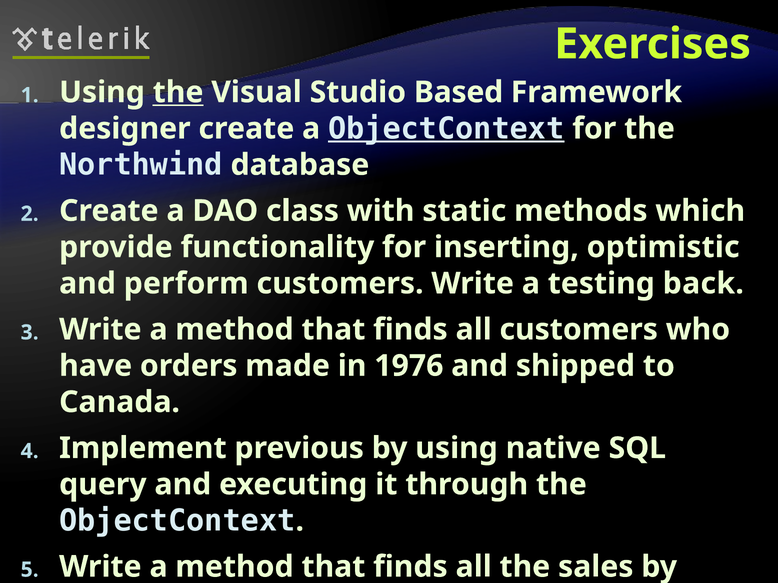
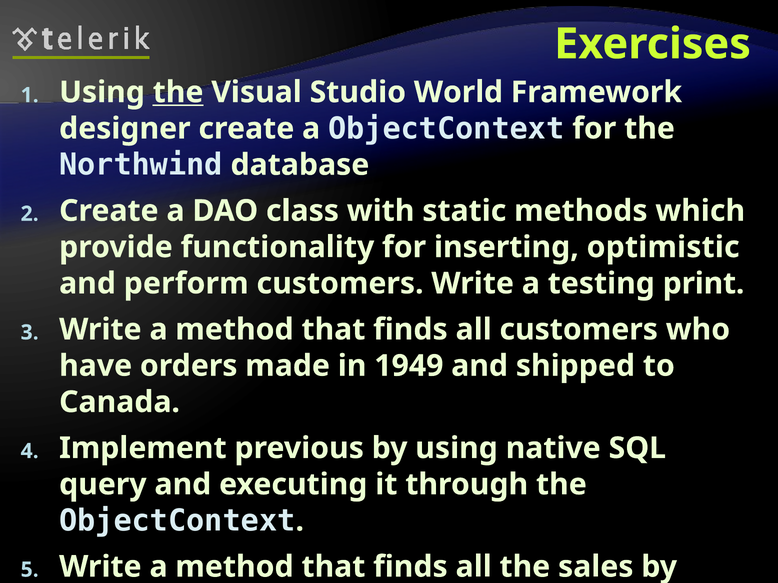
Based: Based -> World
ObjectContext at (446, 129) underline: present -> none
back: back -> print
1976: 1976 -> 1949
